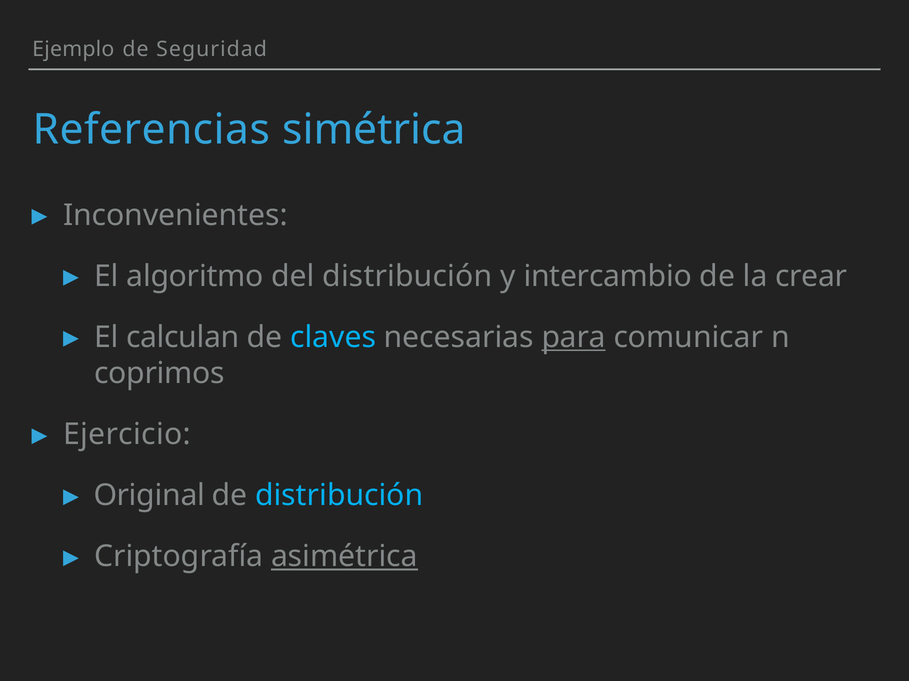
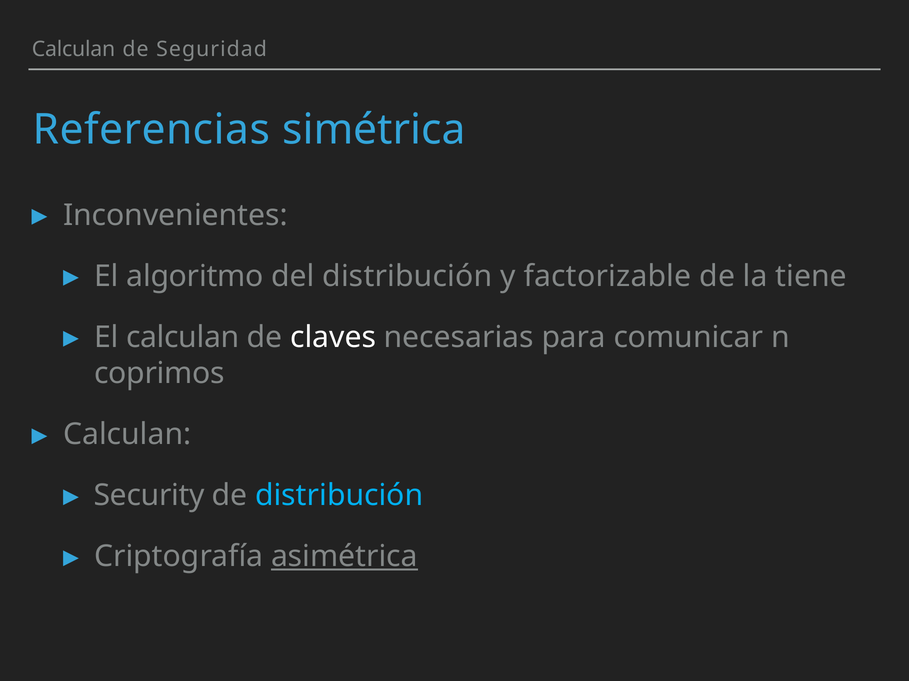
Ejemplo at (73, 49): Ejemplo -> Calculan
intercambio: intercambio -> factorizable
crear: crear -> tiene
claves colour: light blue -> white
para underline: present -> none
Ejercicio at (127, 435): Ejercicio -> Calculan
Original: Original -> Security
